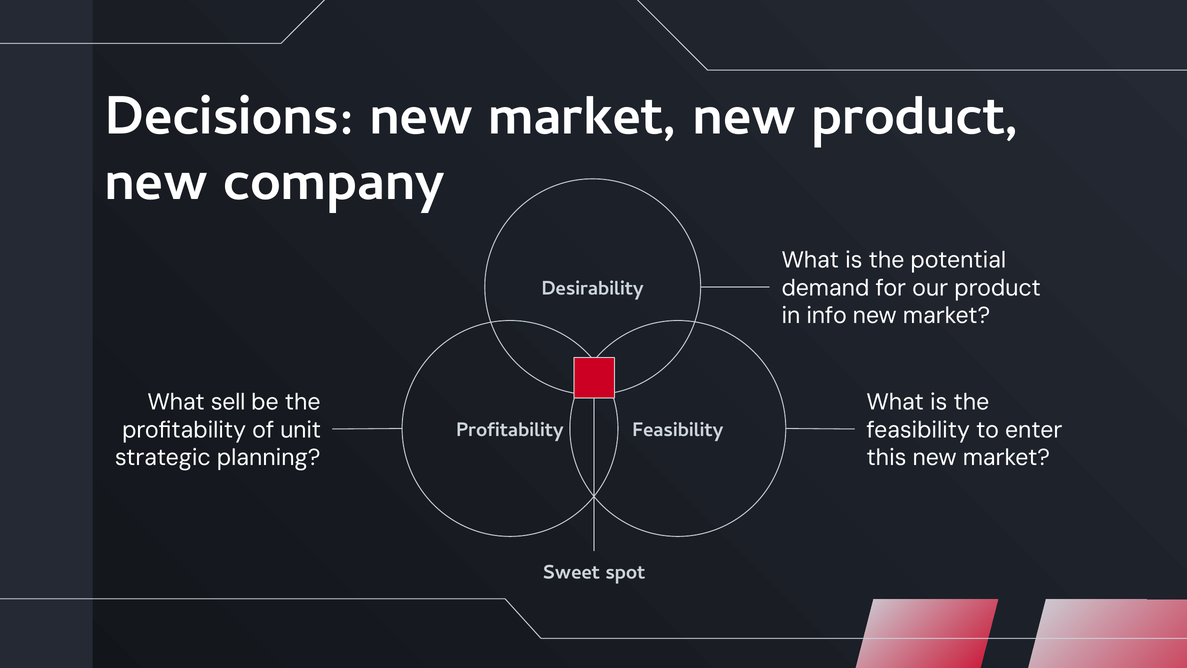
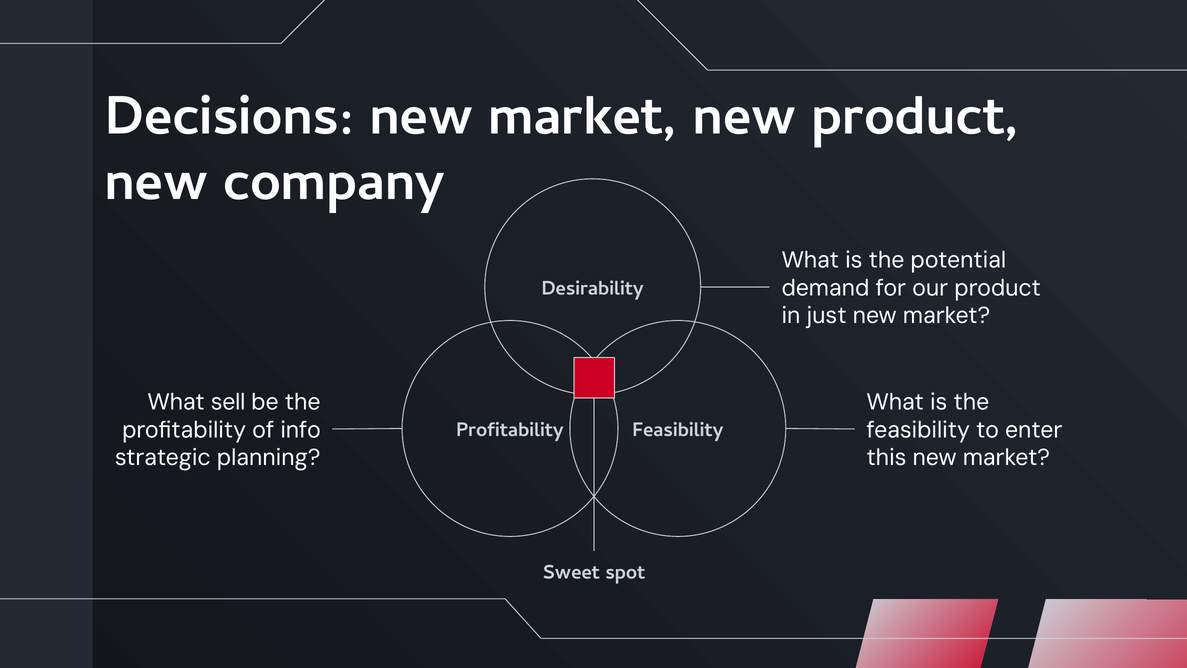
info: info -> just
unit: unit -> info
